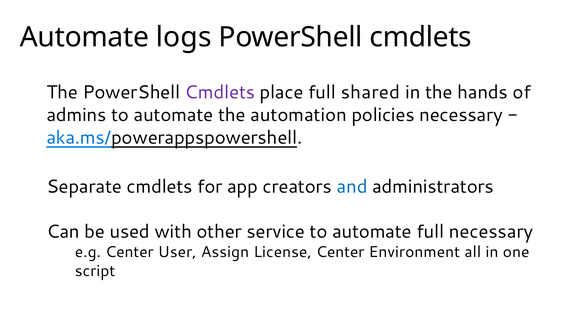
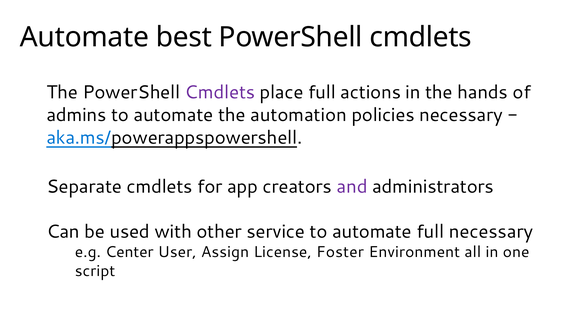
logs: logs -> best
shared: shared -> actions
and colour: blue -> purple
License Center: Center -> Foster
